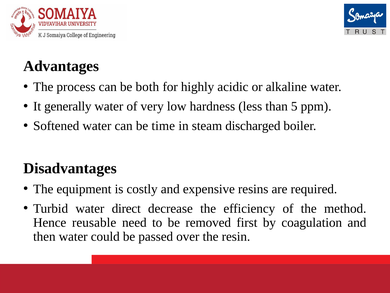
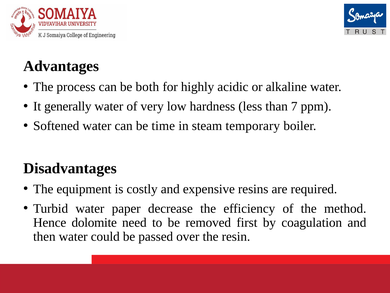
5: 5 -> 7
discharged: discharged -> temporary
direct: direct -> paper
reusable: reusable -> dolomite
